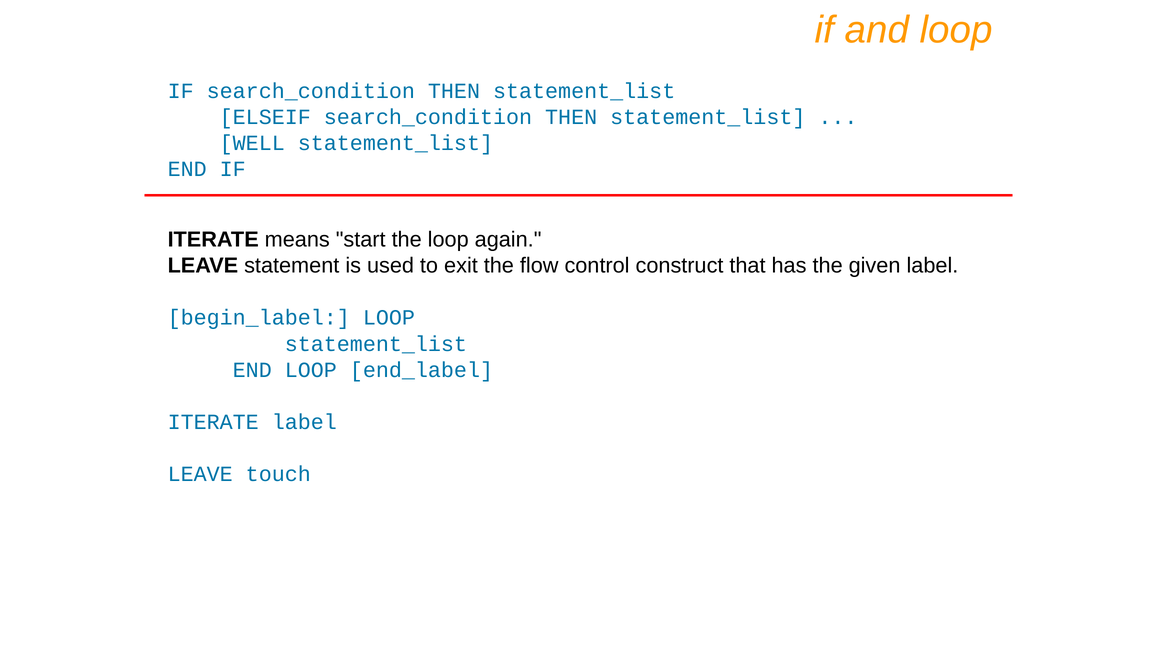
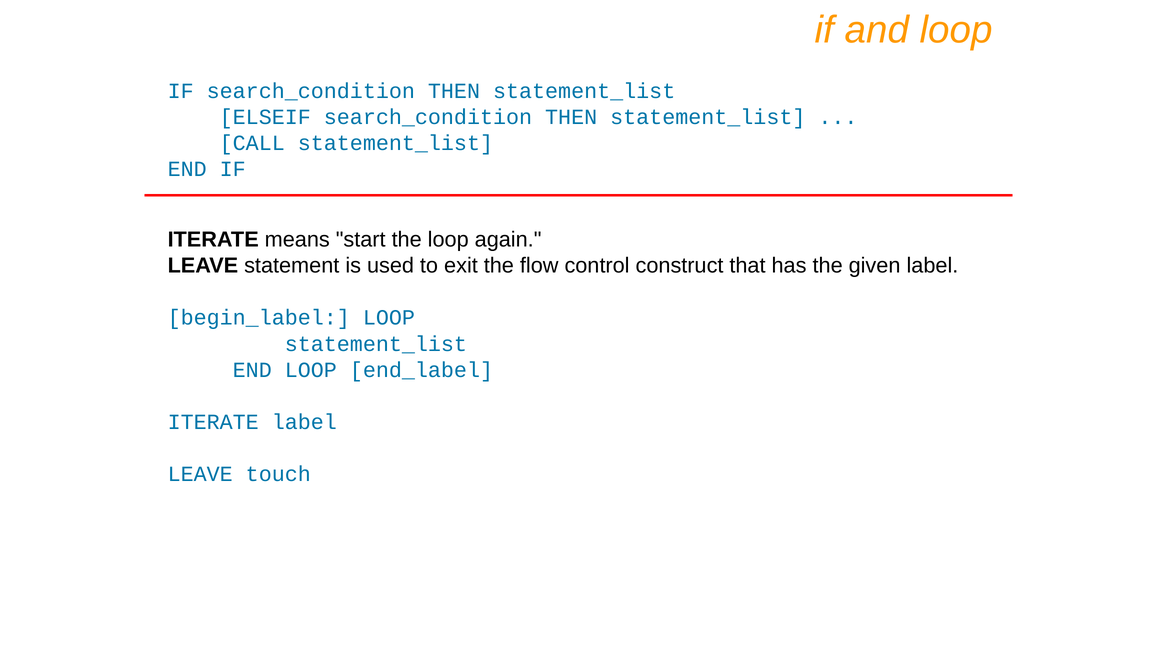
WELL: WELL -> CALL
